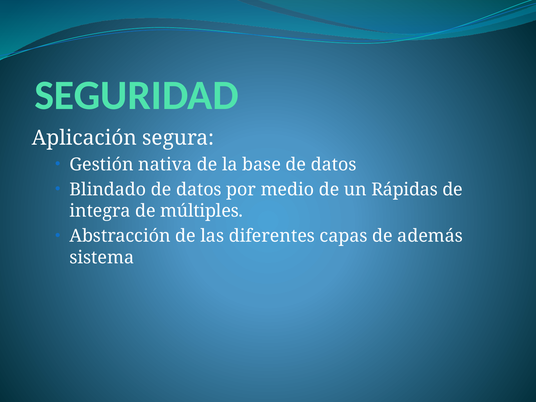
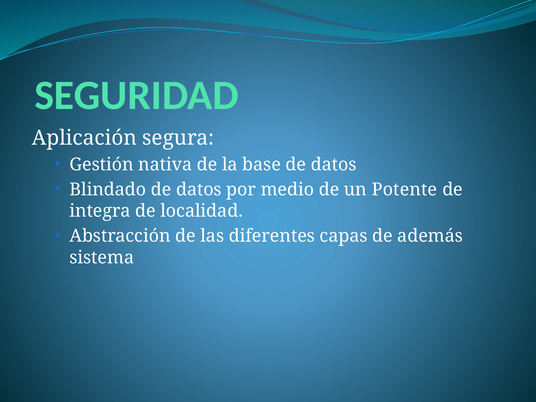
Rápidas: Rápidas -> Potente
múltiples: múltiples -> localidad
